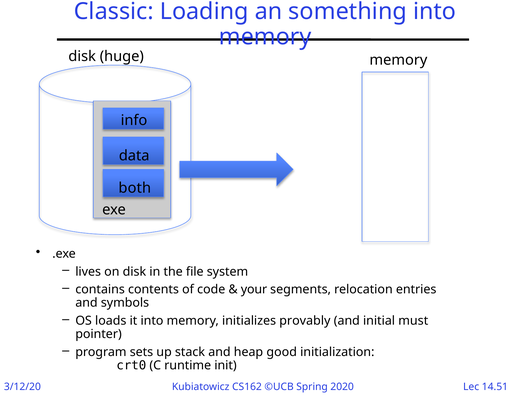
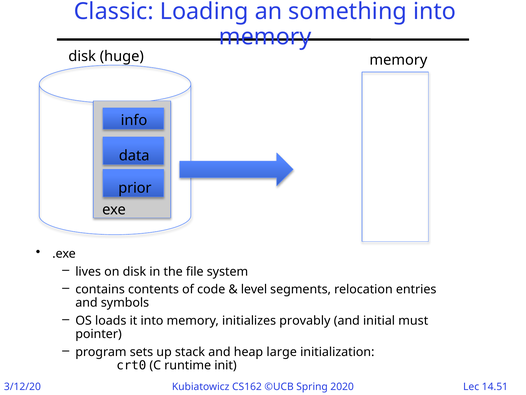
both: both -> prior
your: your -> level
good: good -> large
